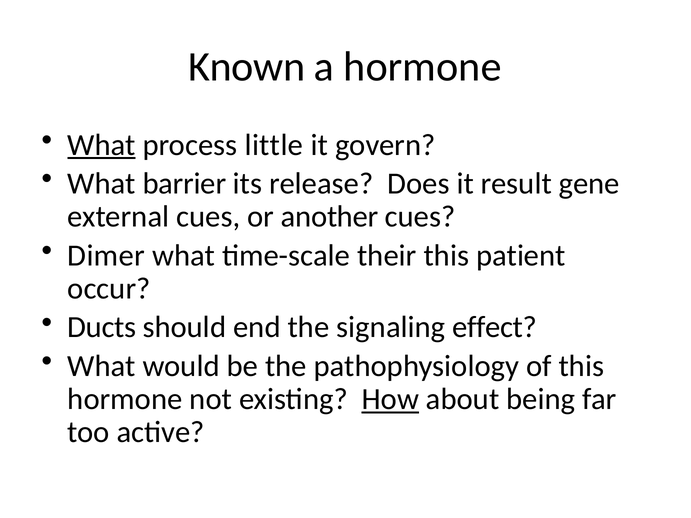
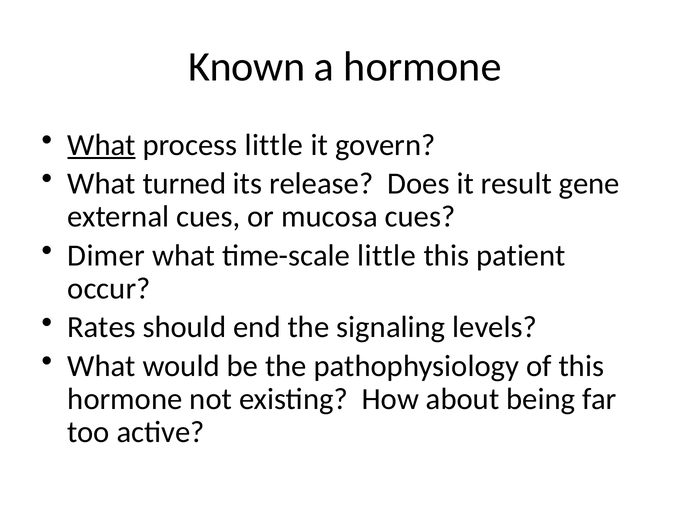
barrier: barrier -> turned
another: another -> mucosa
time-scale their: their -> little
Ducts: Ducts -> Rates
effect: effect -> levels
How underline: present -> none
